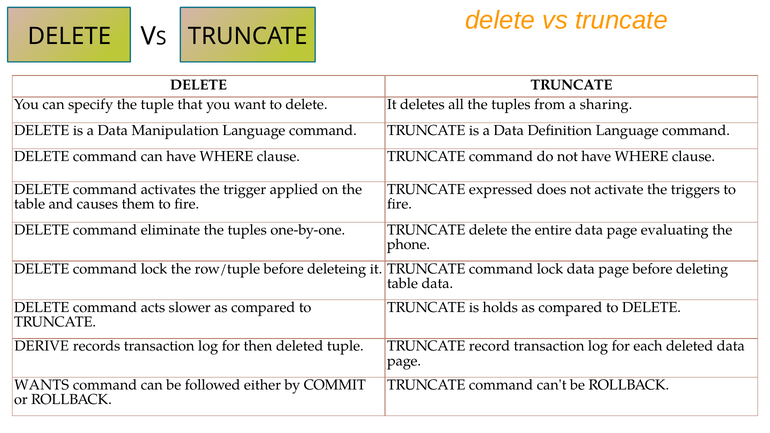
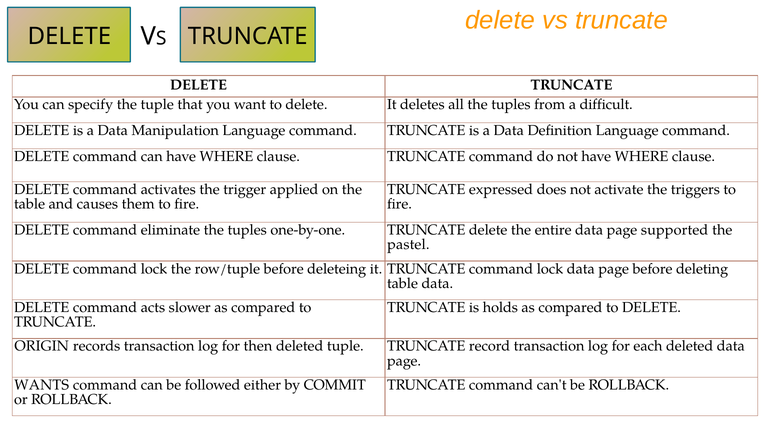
sharing: sharing -> difficult
evaluating: evaluating -> supported
phone: phone -> pastel
DERIVE: DERIVE -> ORIGIN
